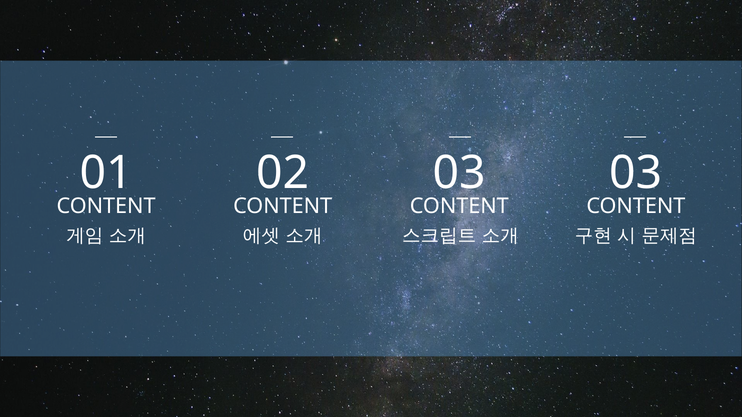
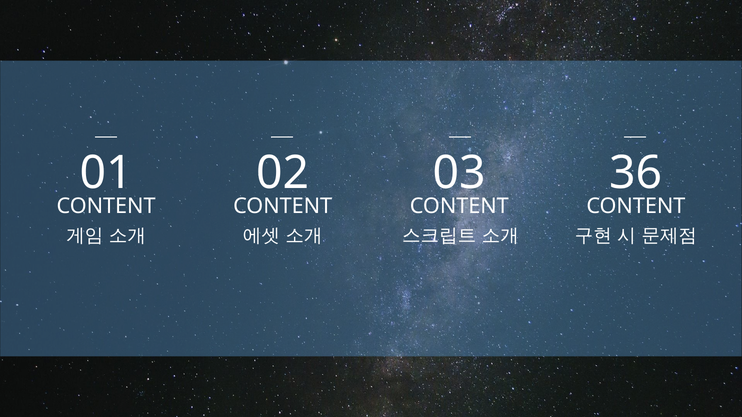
03 03: 03 -> 36
